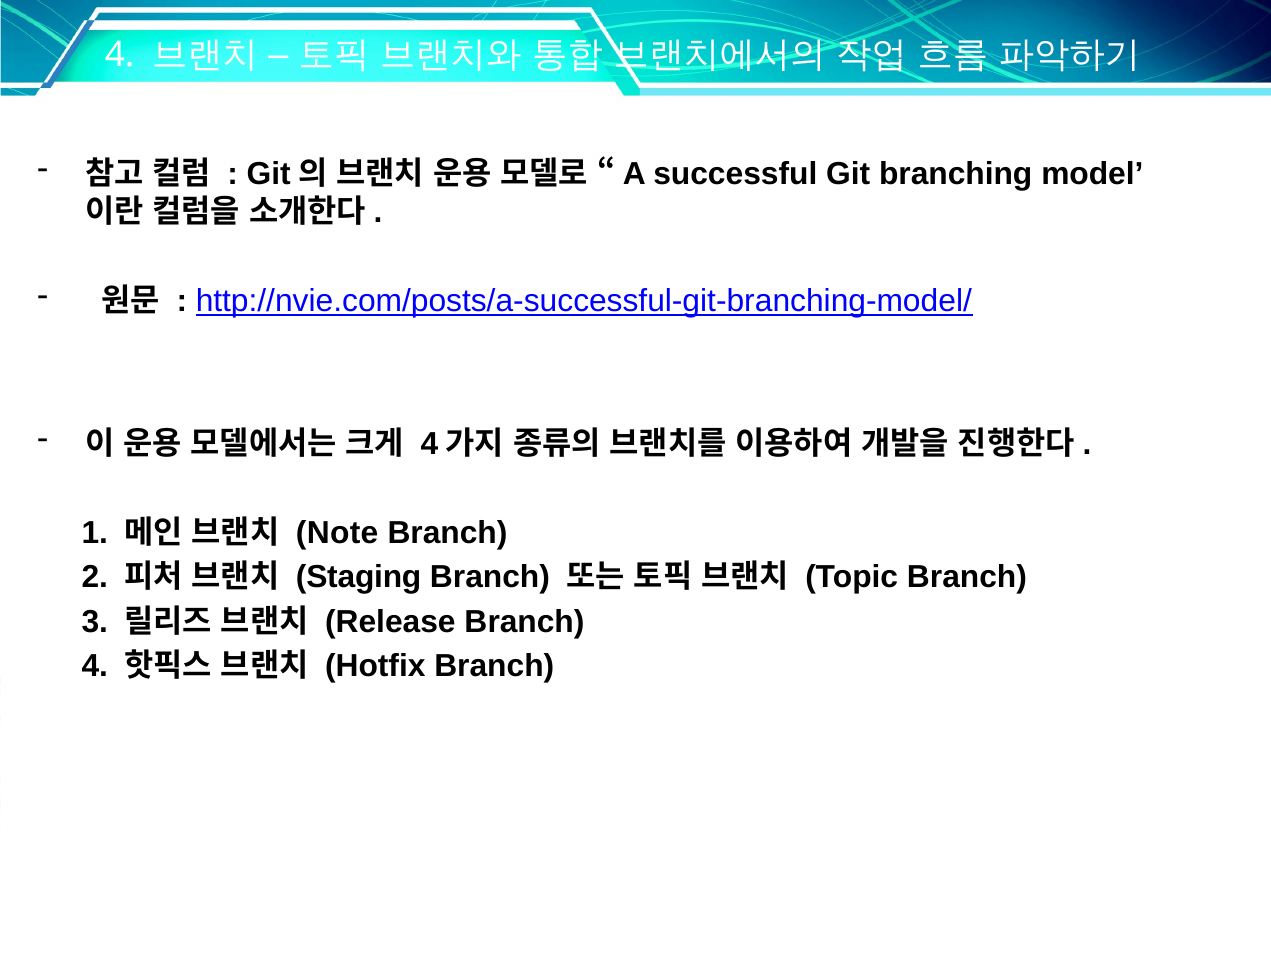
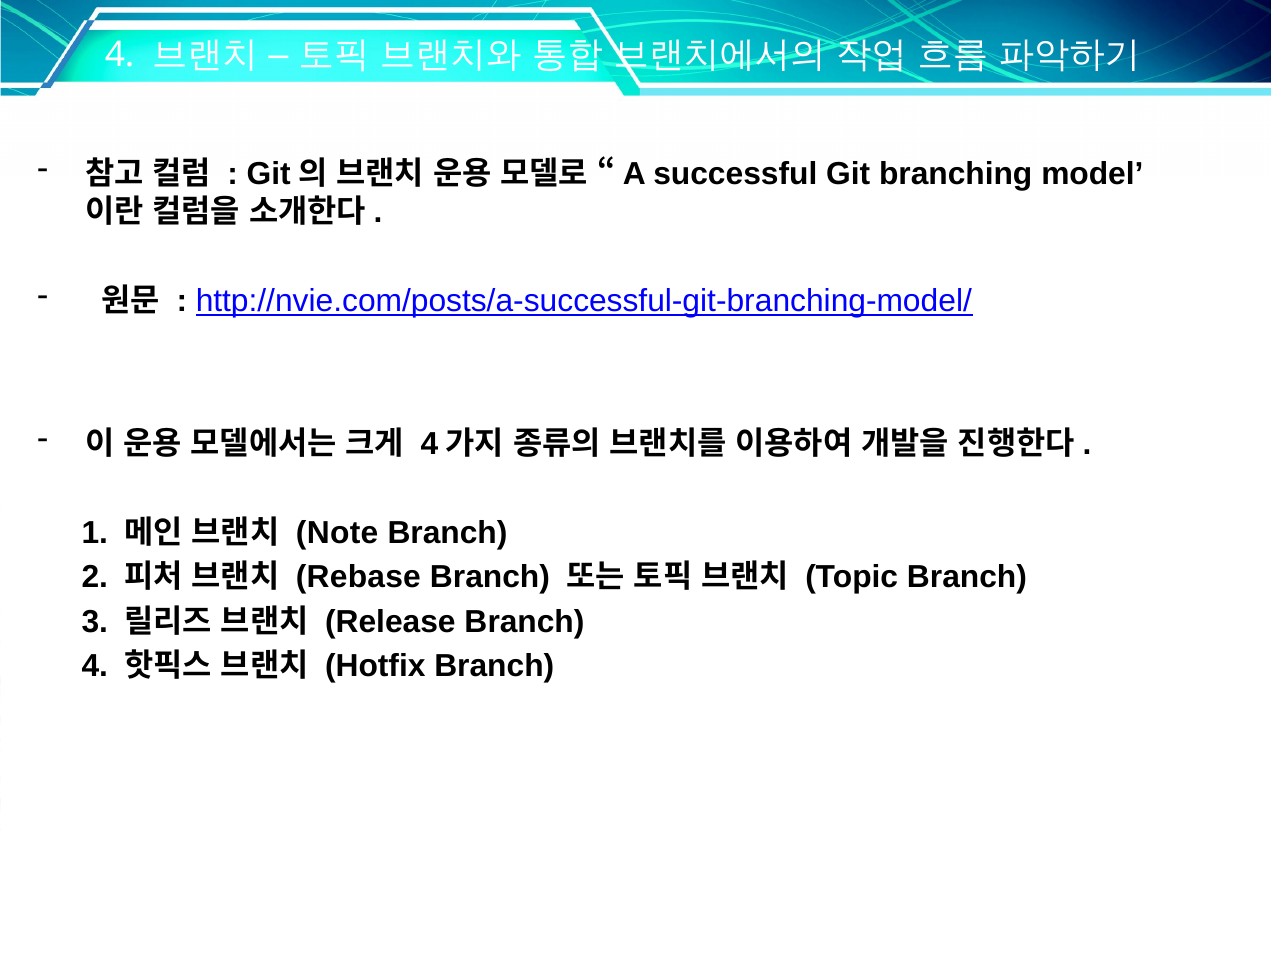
Staging: Staging -> Rebase
